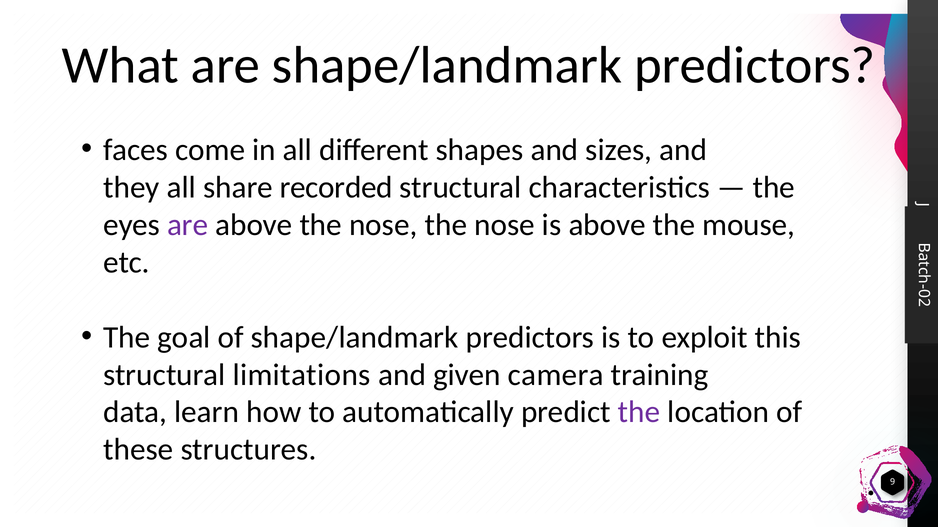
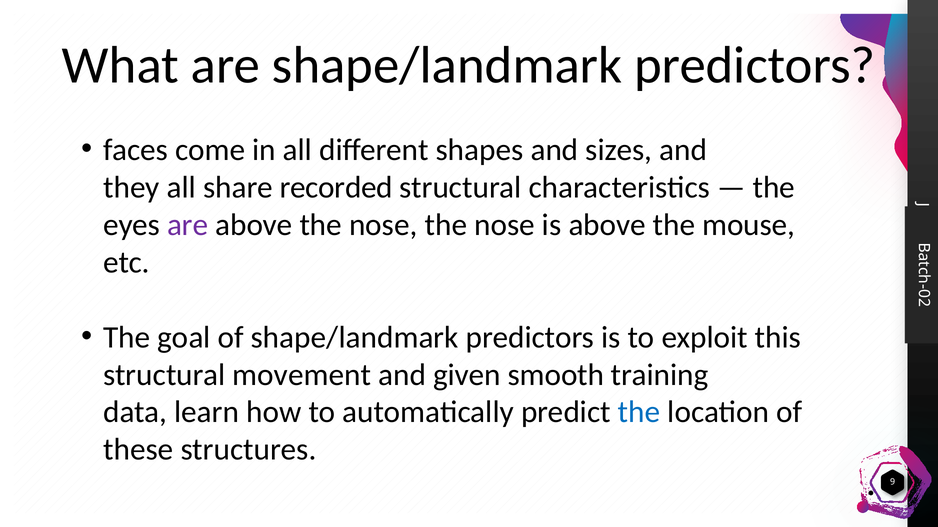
limitations: limitations -> movement
camera: camera -> smooth
the at (639, 413) colour: purple -> blue
